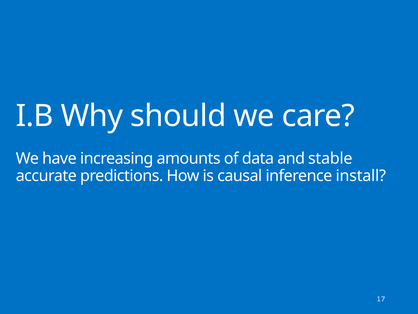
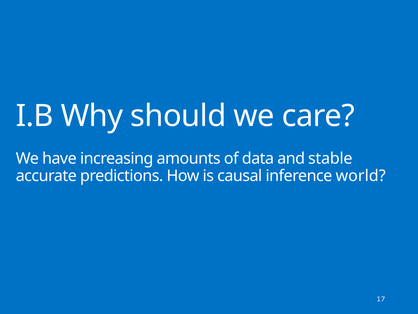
install: install -> world
